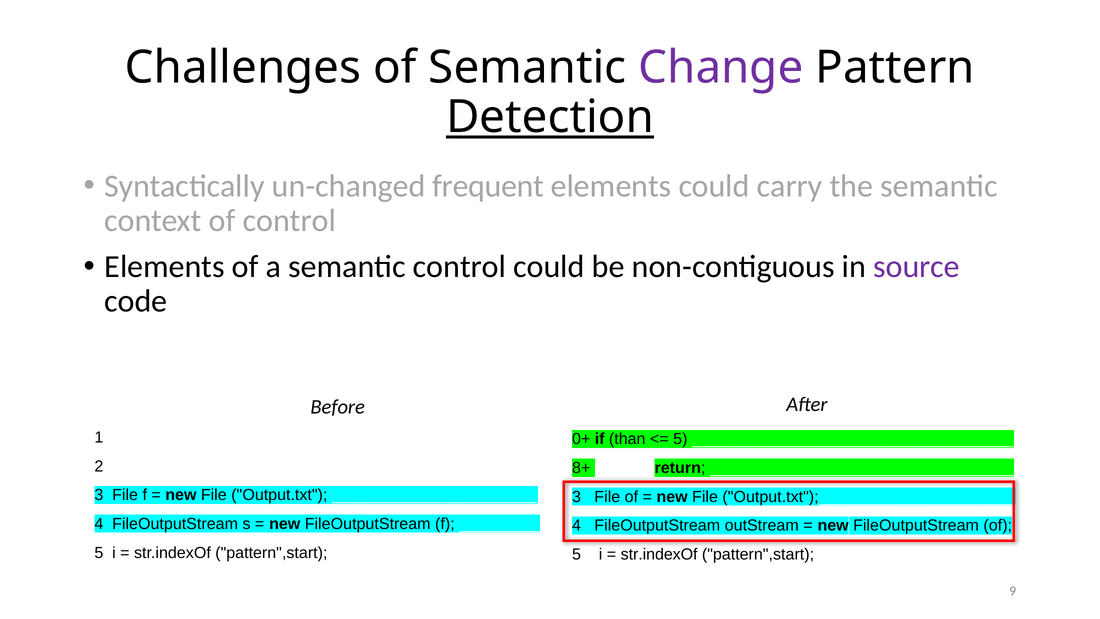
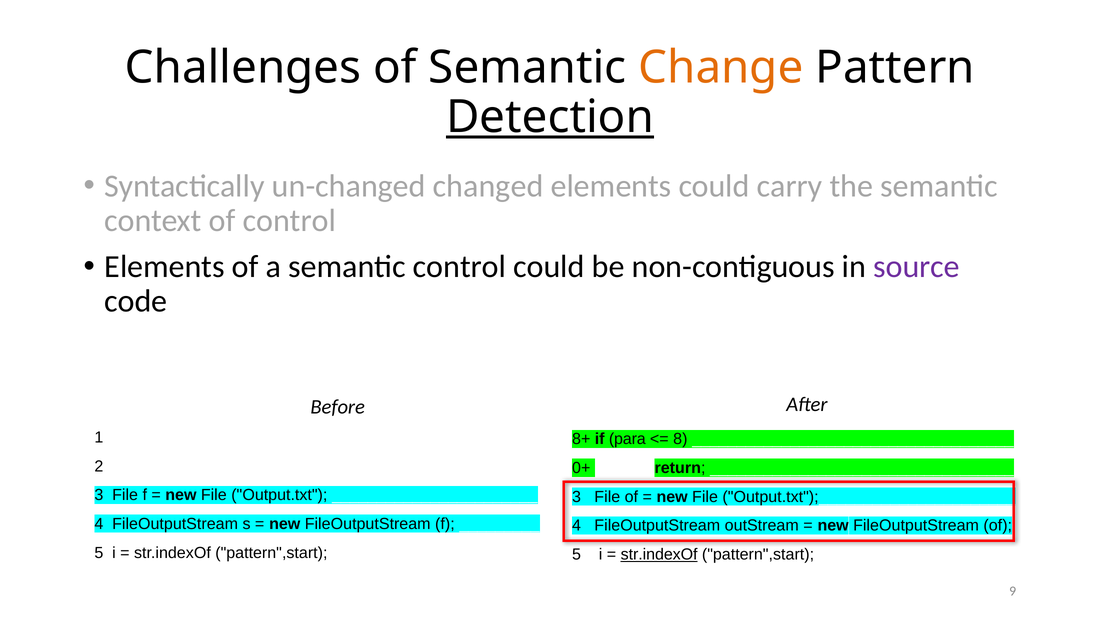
Change colour: purple -> orange
frequent: frequent -> changed
0+: 0+ -> 8+
than: than -> para
5 at (680, 439): 5 -> 8
8+: 8+ -> 0+
str.indexOf at (659, 554) underline: none -> present
